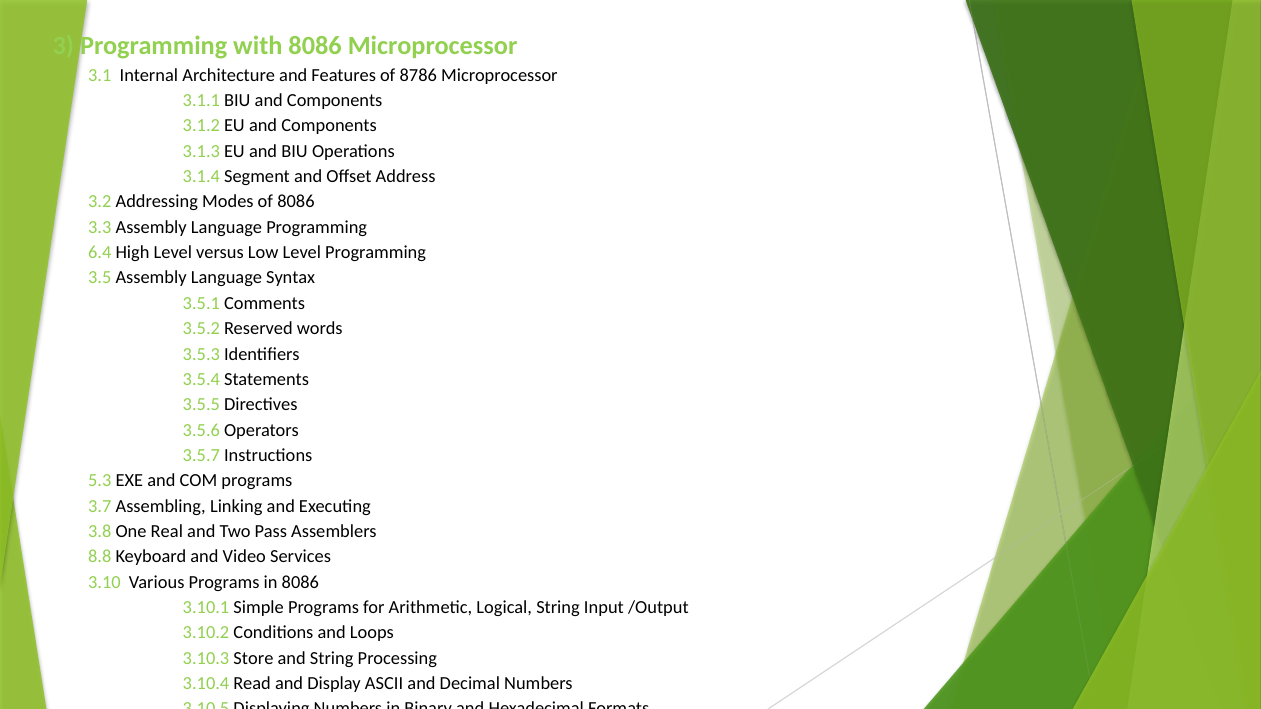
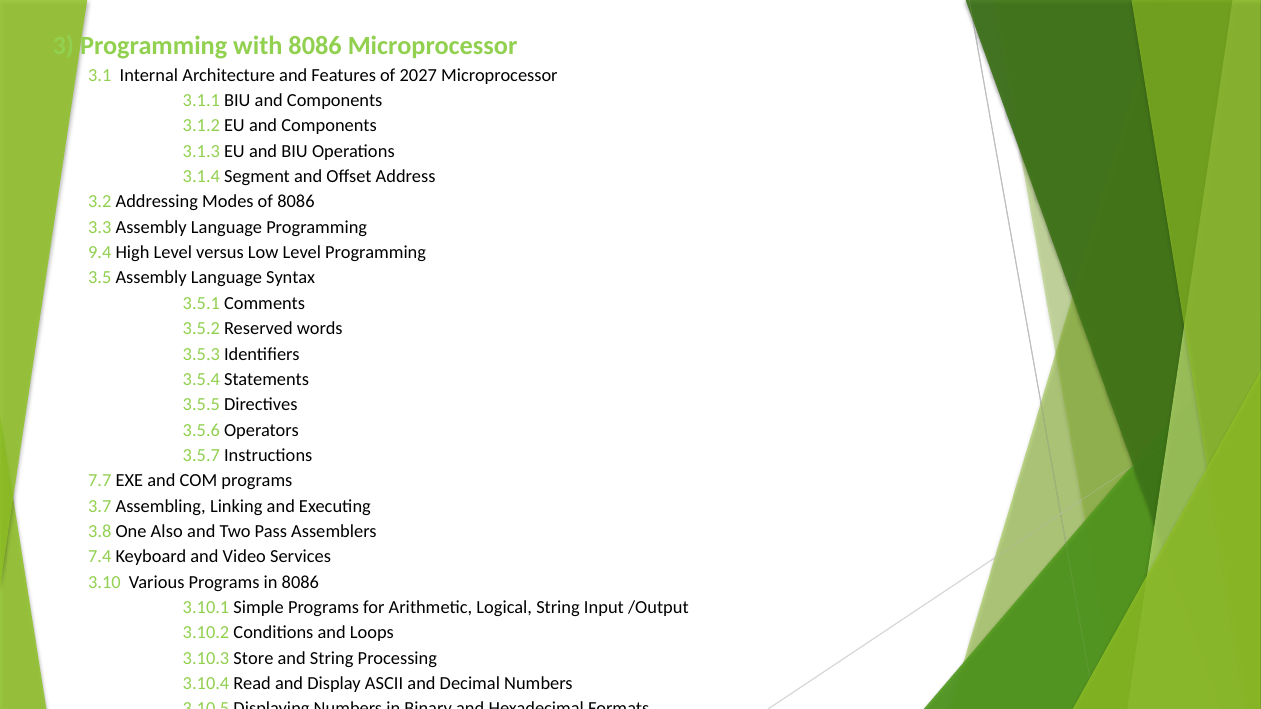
8786: 8786 -> 2027
6.4: 6.4 -> 9.4
5.3: 5.3 -> 7.7
Real: Real -> Also
8.8: 8.8 -> 7.4
